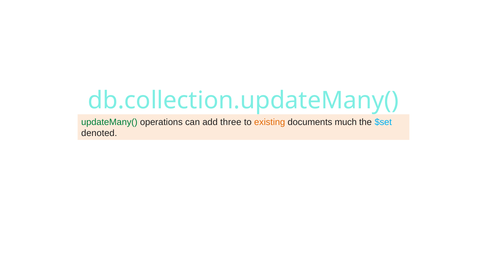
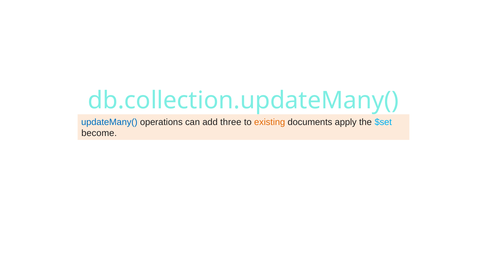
updateMany( colour: green -> blue
much: much -> apply
denoted: denoted -> become
